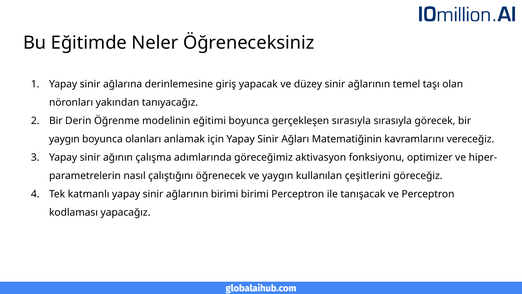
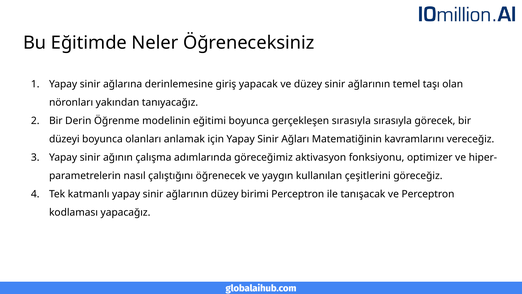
yaygın at (64, 139): yaygın -> düzeyi
ağlarının birimi: birimi -> düzey
